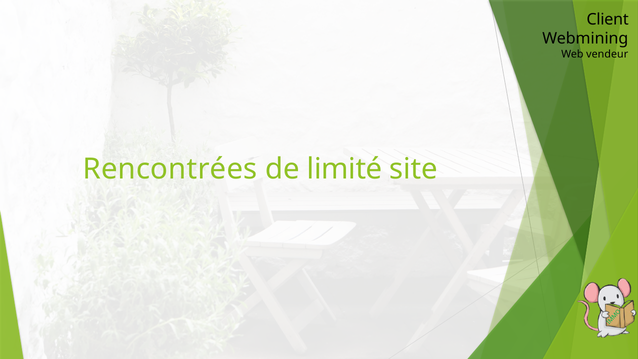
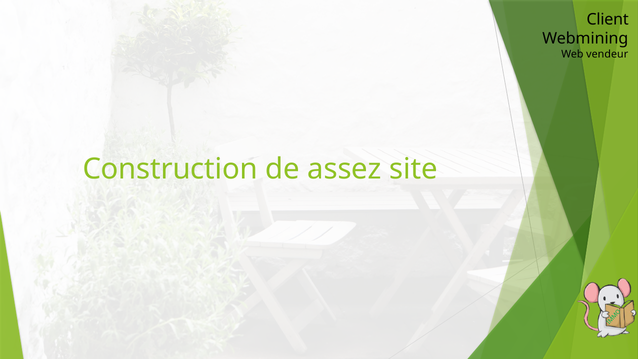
Rencontrées: Rencontrées -> Construction
limité: limité -> assez
